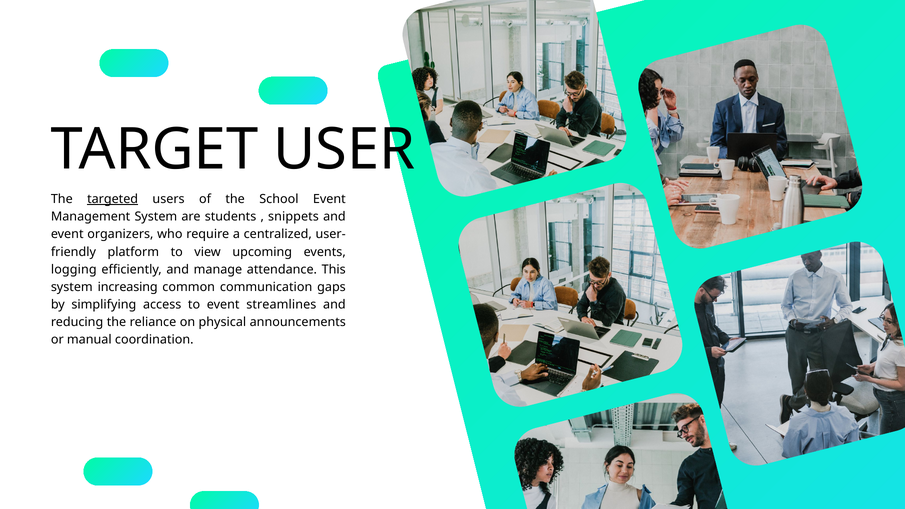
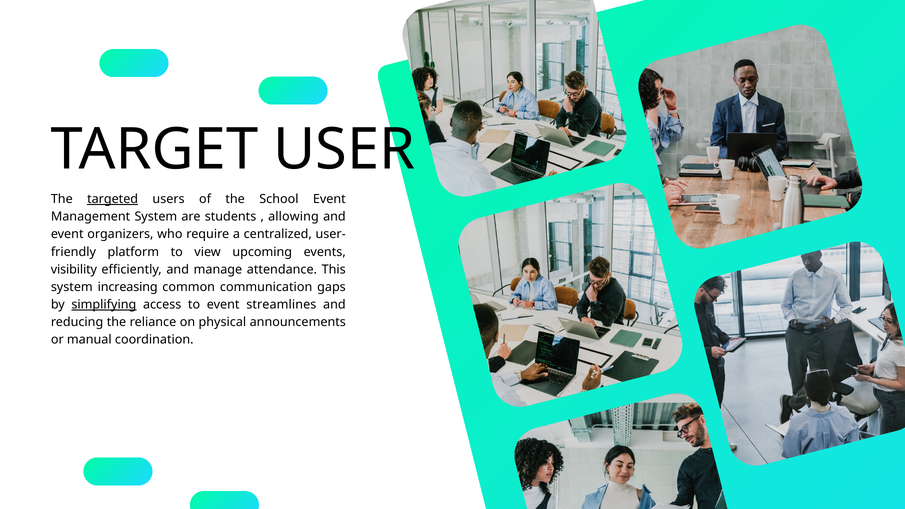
snippets: snippets -> allowing
logging: logging -> visibility
simplifying underline: none -> present
